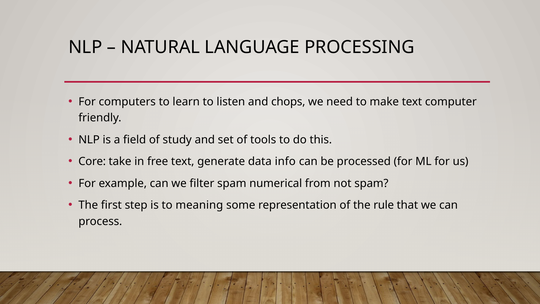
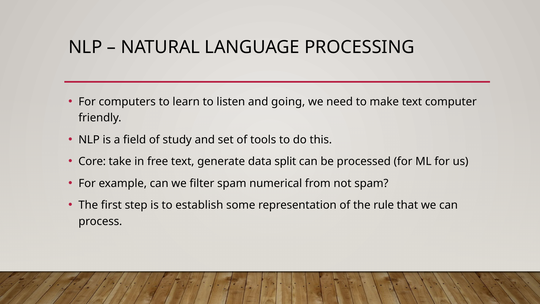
chops: chops -> going
info: info -> split
meaning: meaning -> establish
